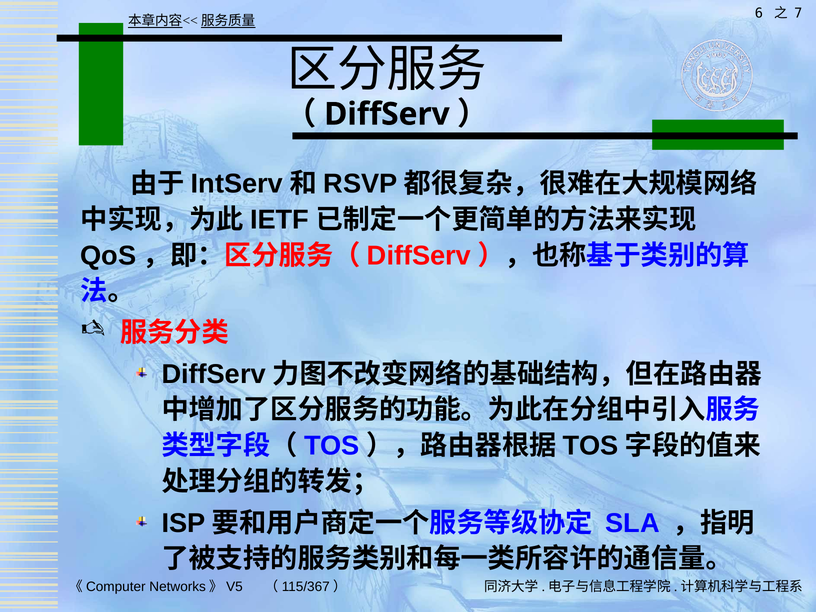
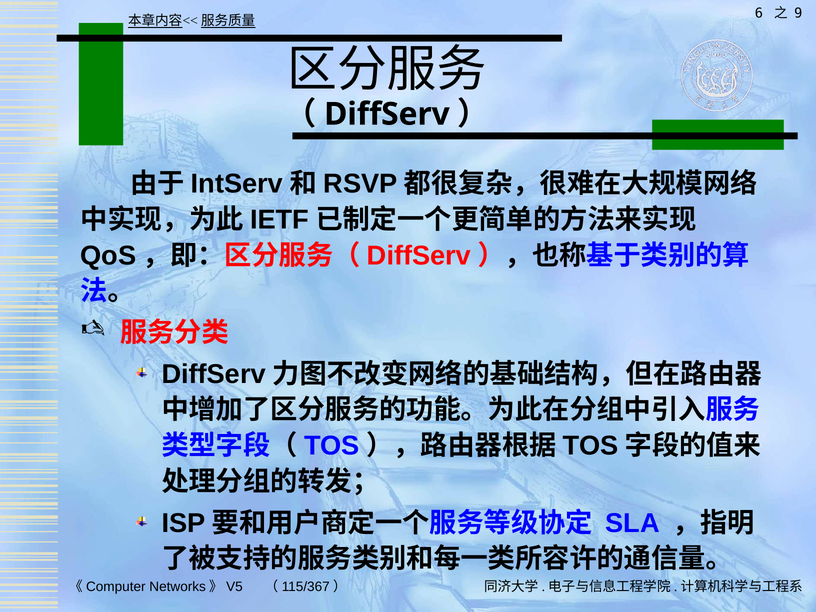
7: 7 -> 9
